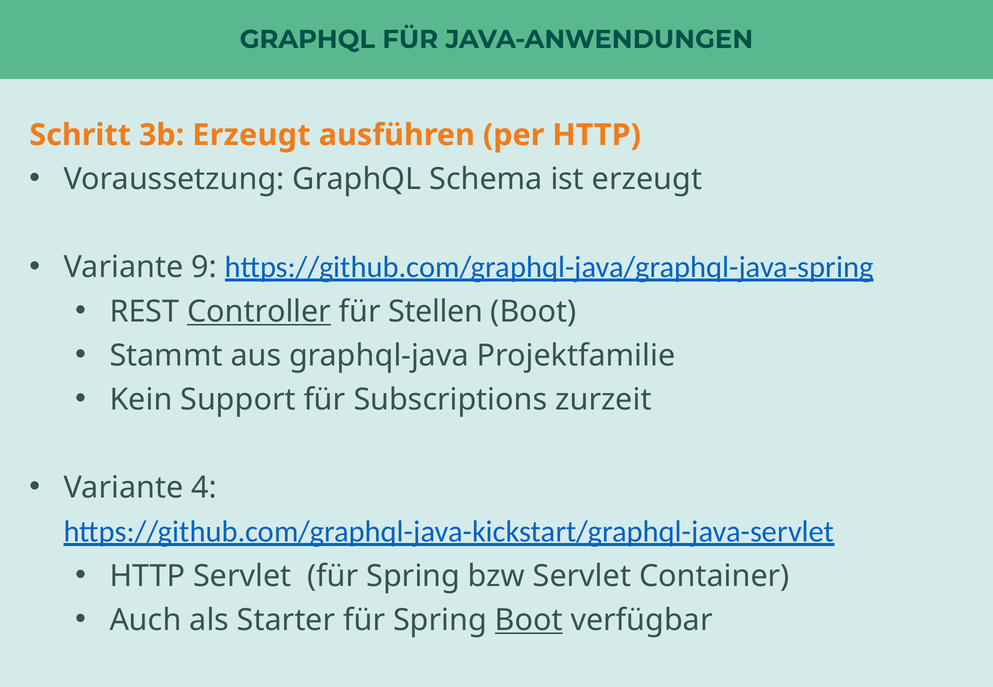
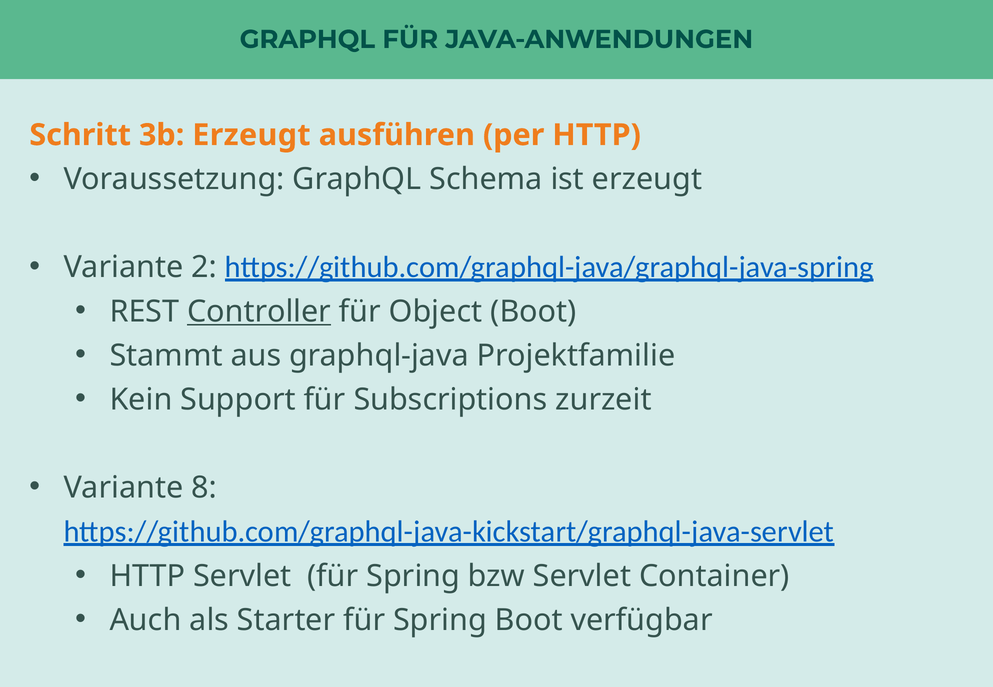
9: 9 -> 2
Stellen: Stellen -> Object
4: 4 -> 8
Boot at (529, 620) underline: present -> none
